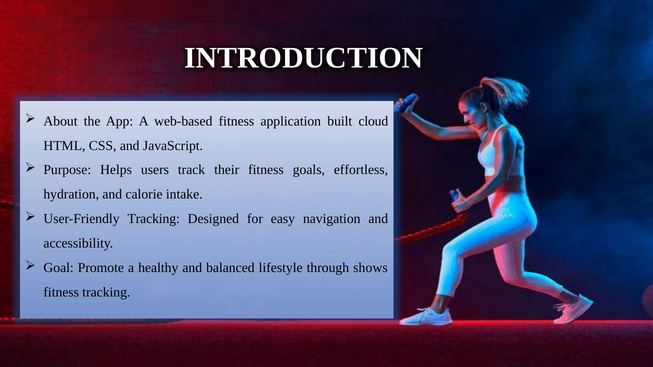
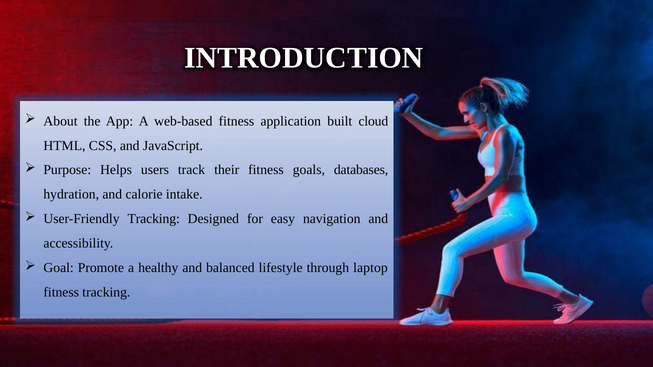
effortless: effortless -> databases
shows: shows -> laptop
